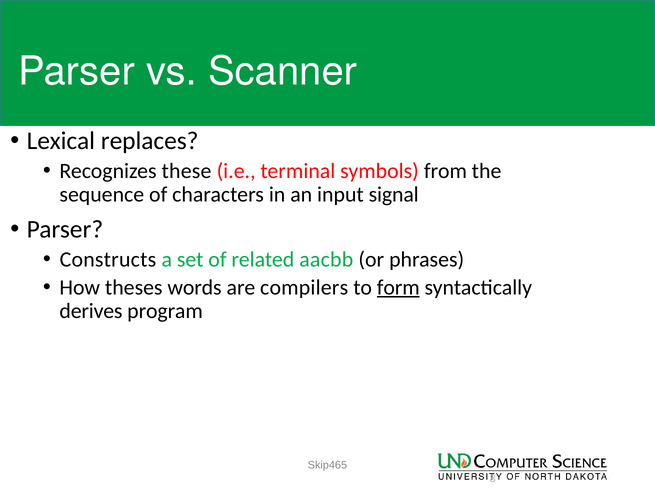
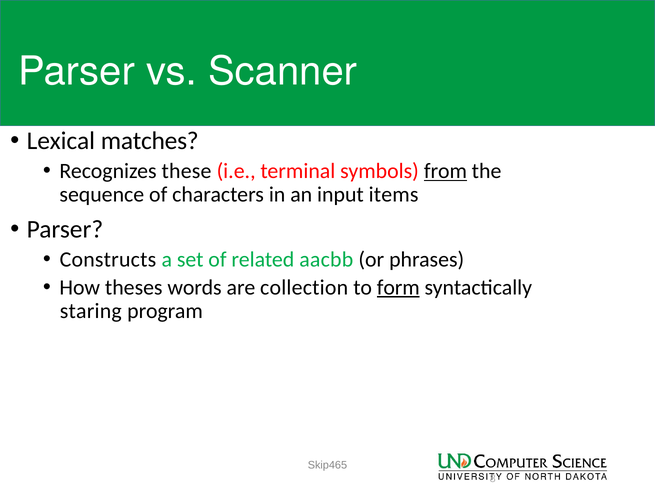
replaces: replaces -> matches
from underline: none -> present
signal: signal -> items
compilers: compilers -> collection
derives: derives -> staring
